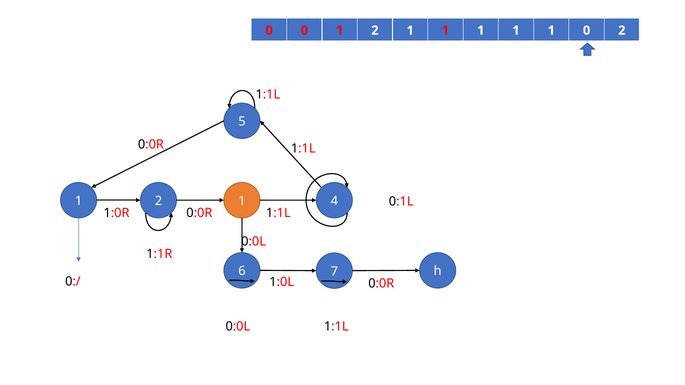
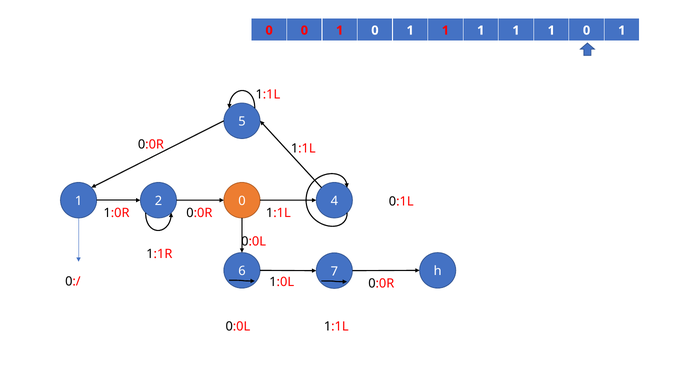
0 1 2: 2 -> 0
1 1 0 2: 2 -> 1
1 at (242, 201): 1 -> 0
